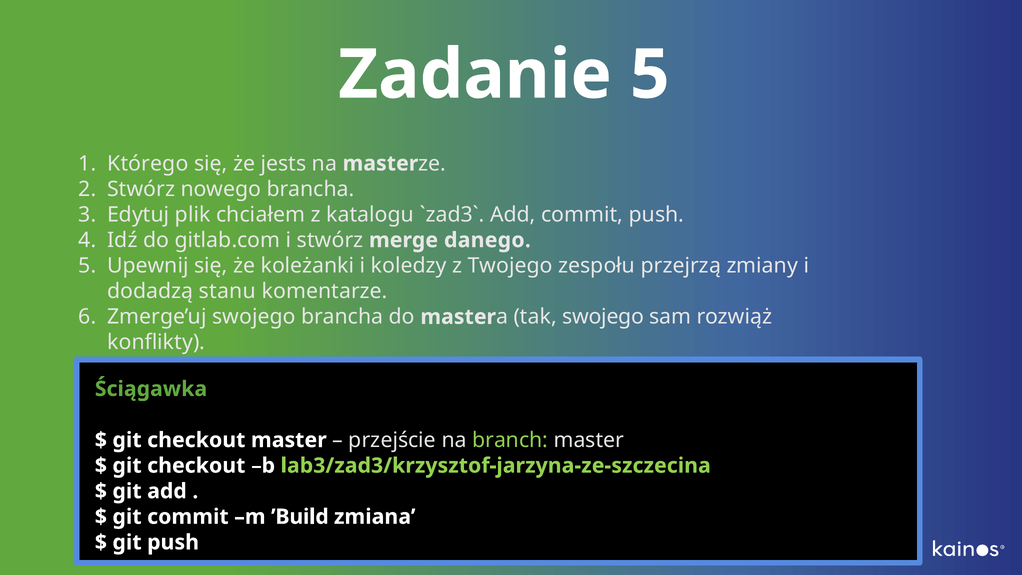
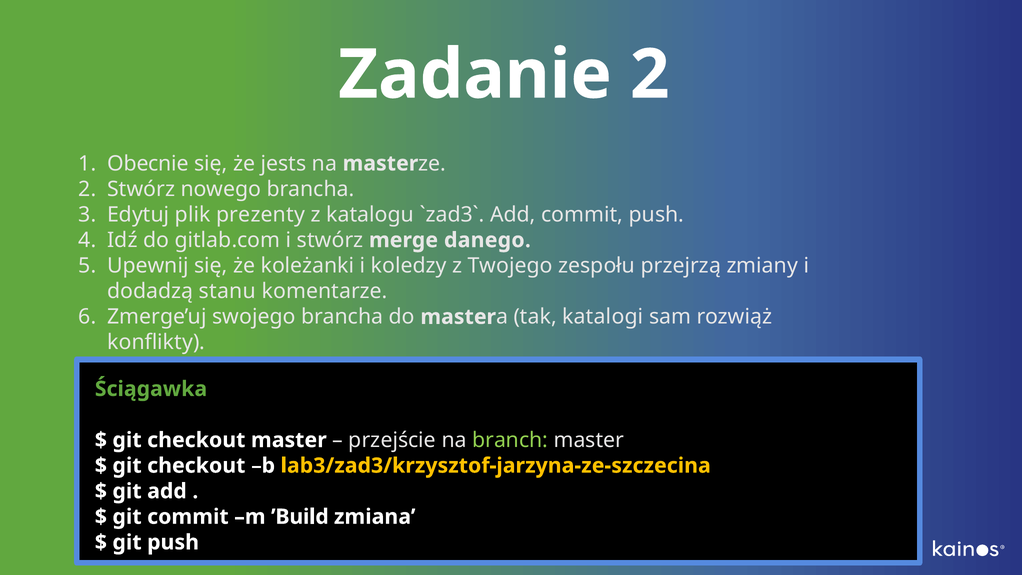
Zadanie 5: 5 -> 2
Którego: Którego -> Obecnie
chciałem: chciałem -> prezenty
tak swojego: swojego -> katalogi
lab3/zad3/krzysztof-jarzyna-ze-szczecina colour: light green -> yellow
